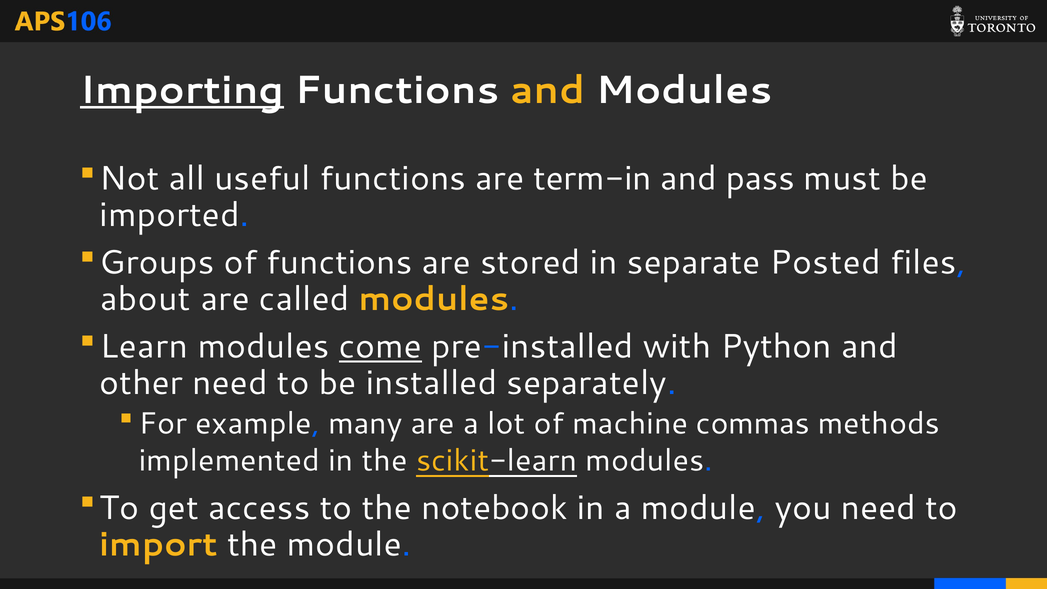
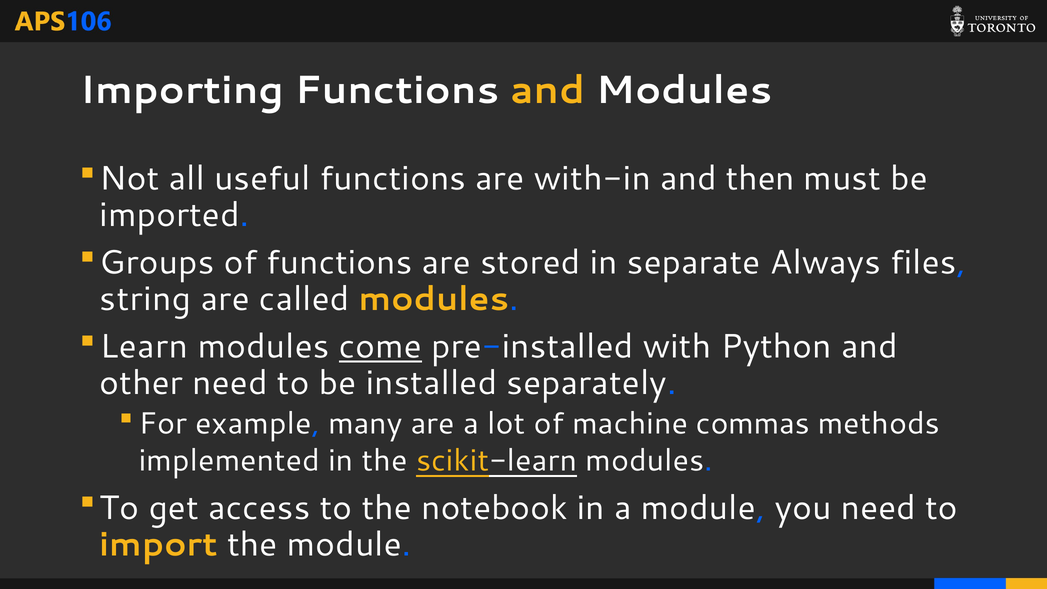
Importing underline: present -> none
term-in: term-in -> with-in
pass: pass -> then
Posted: Posted -> Always
about: about -> string
